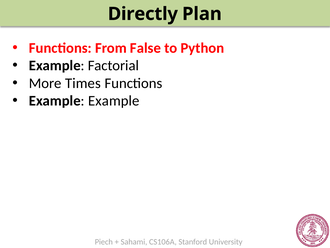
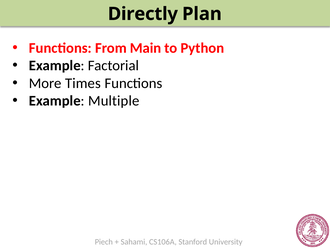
False: False -> Main
Example Example: Example -> Multiple
